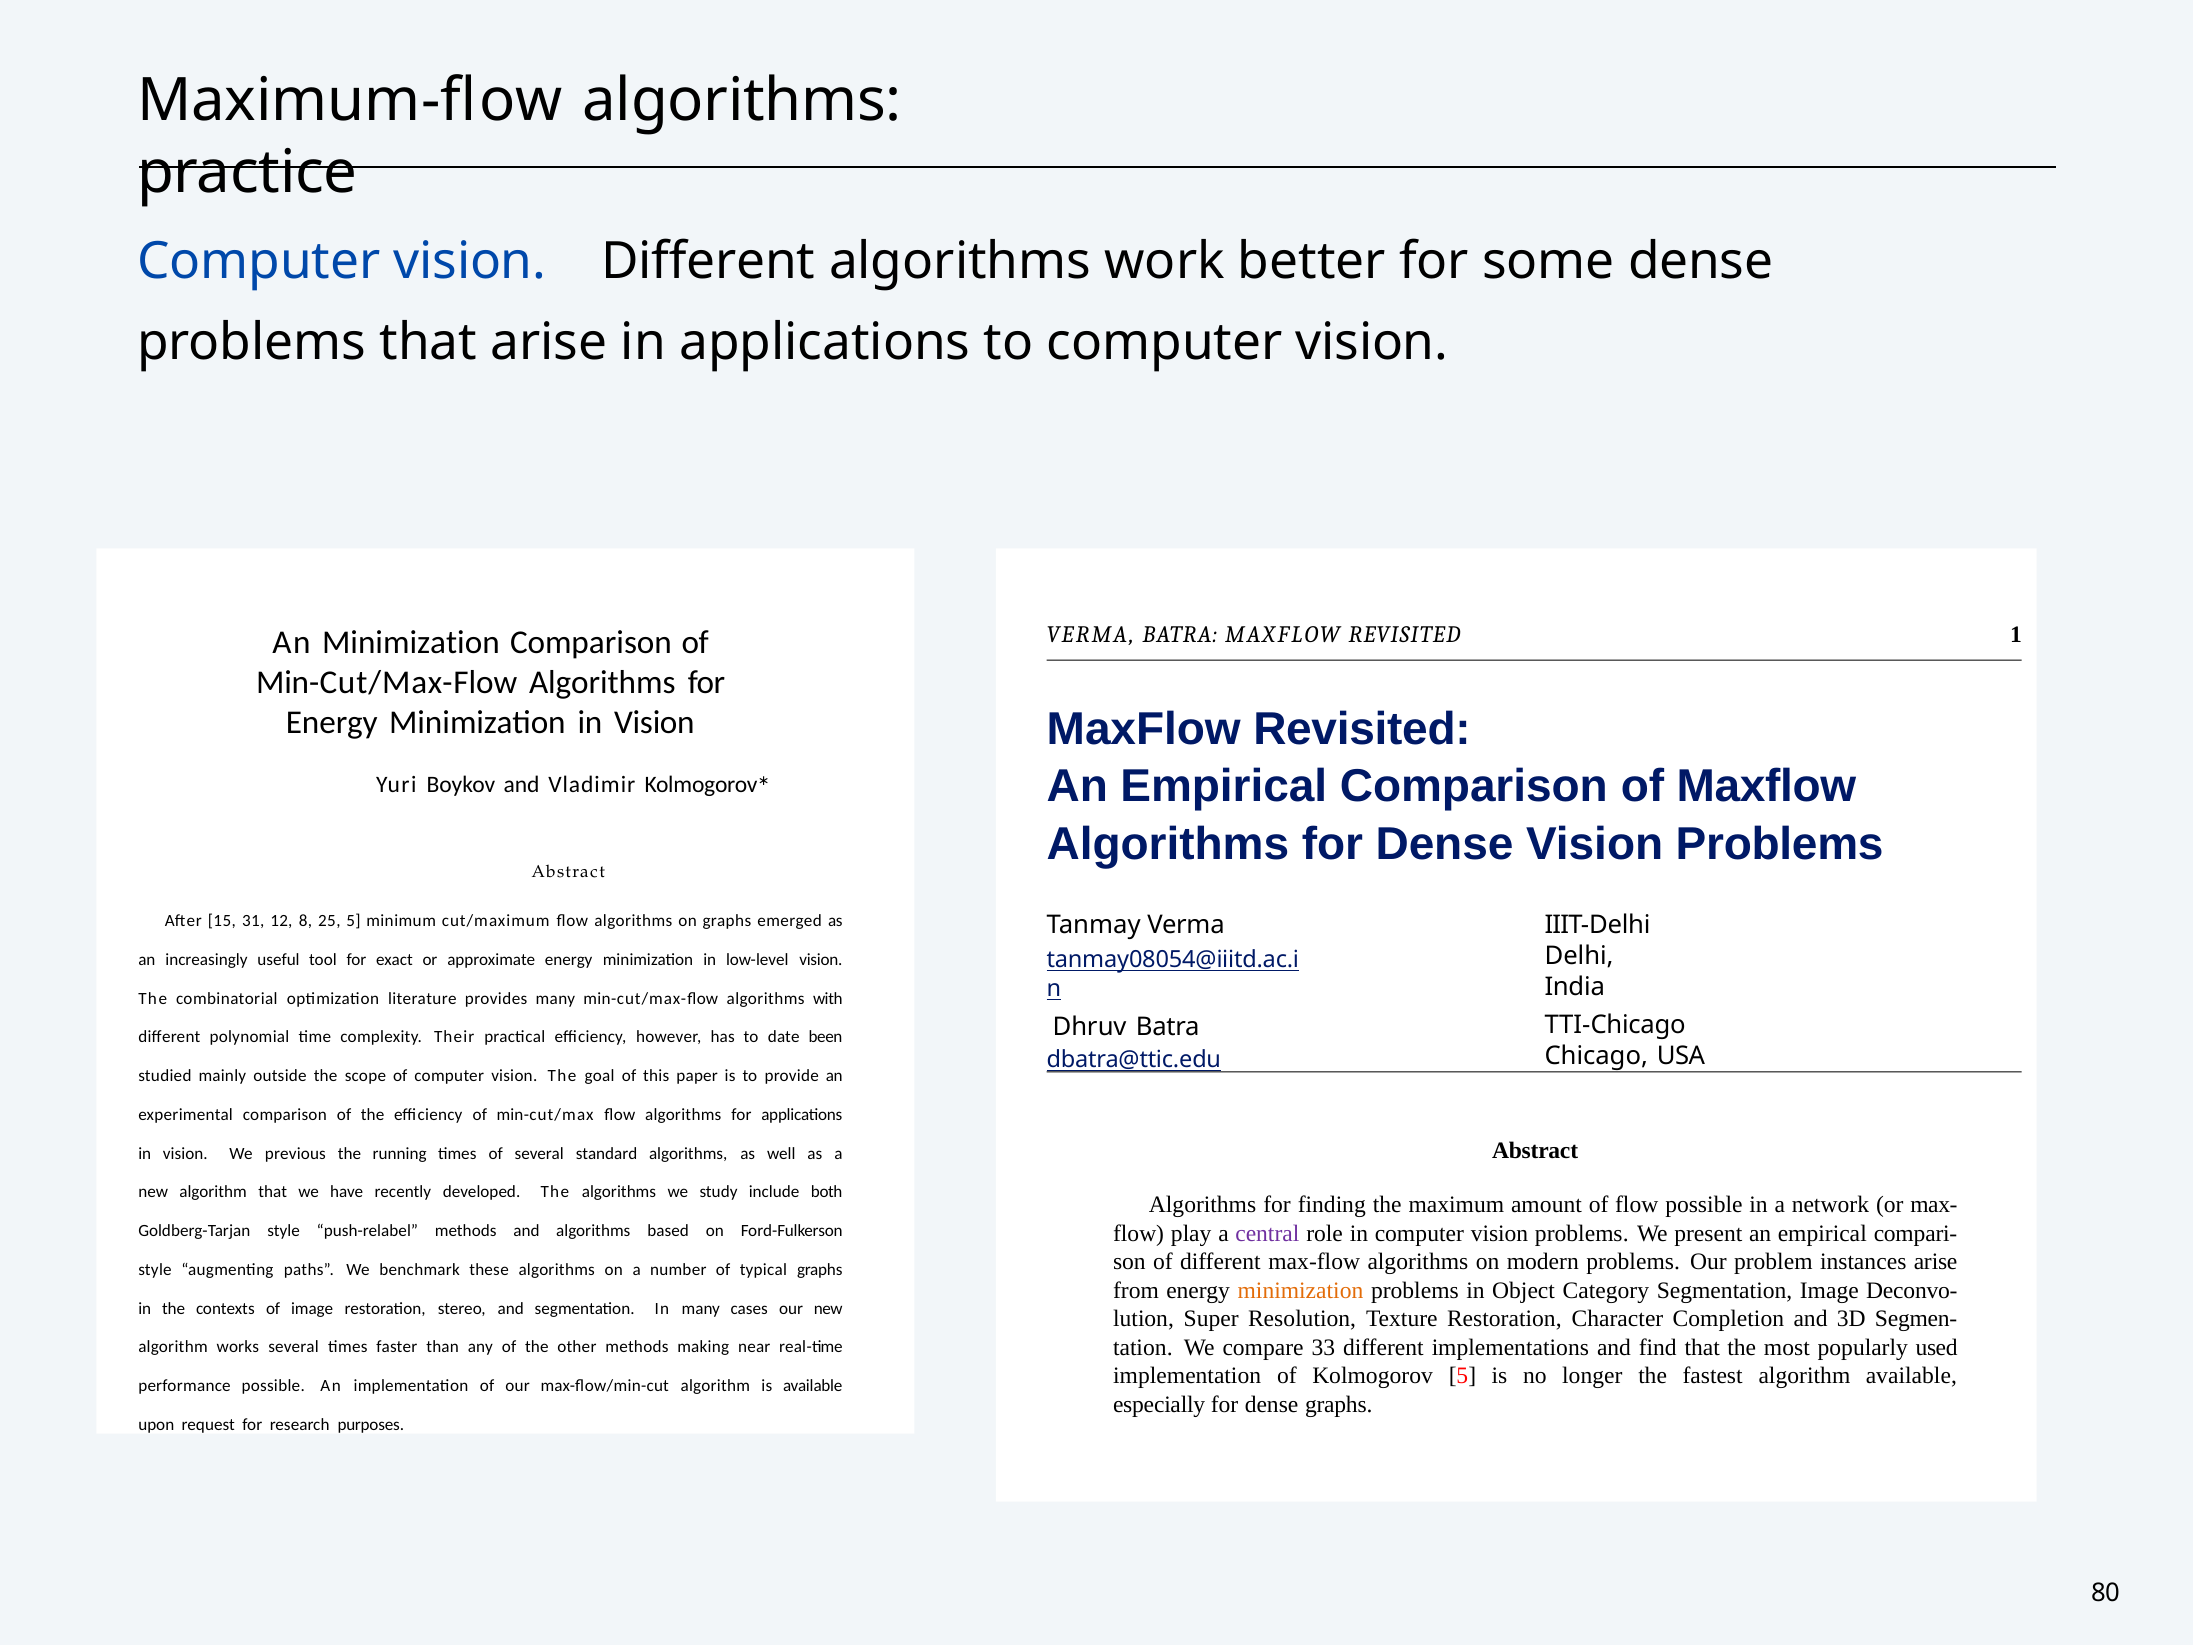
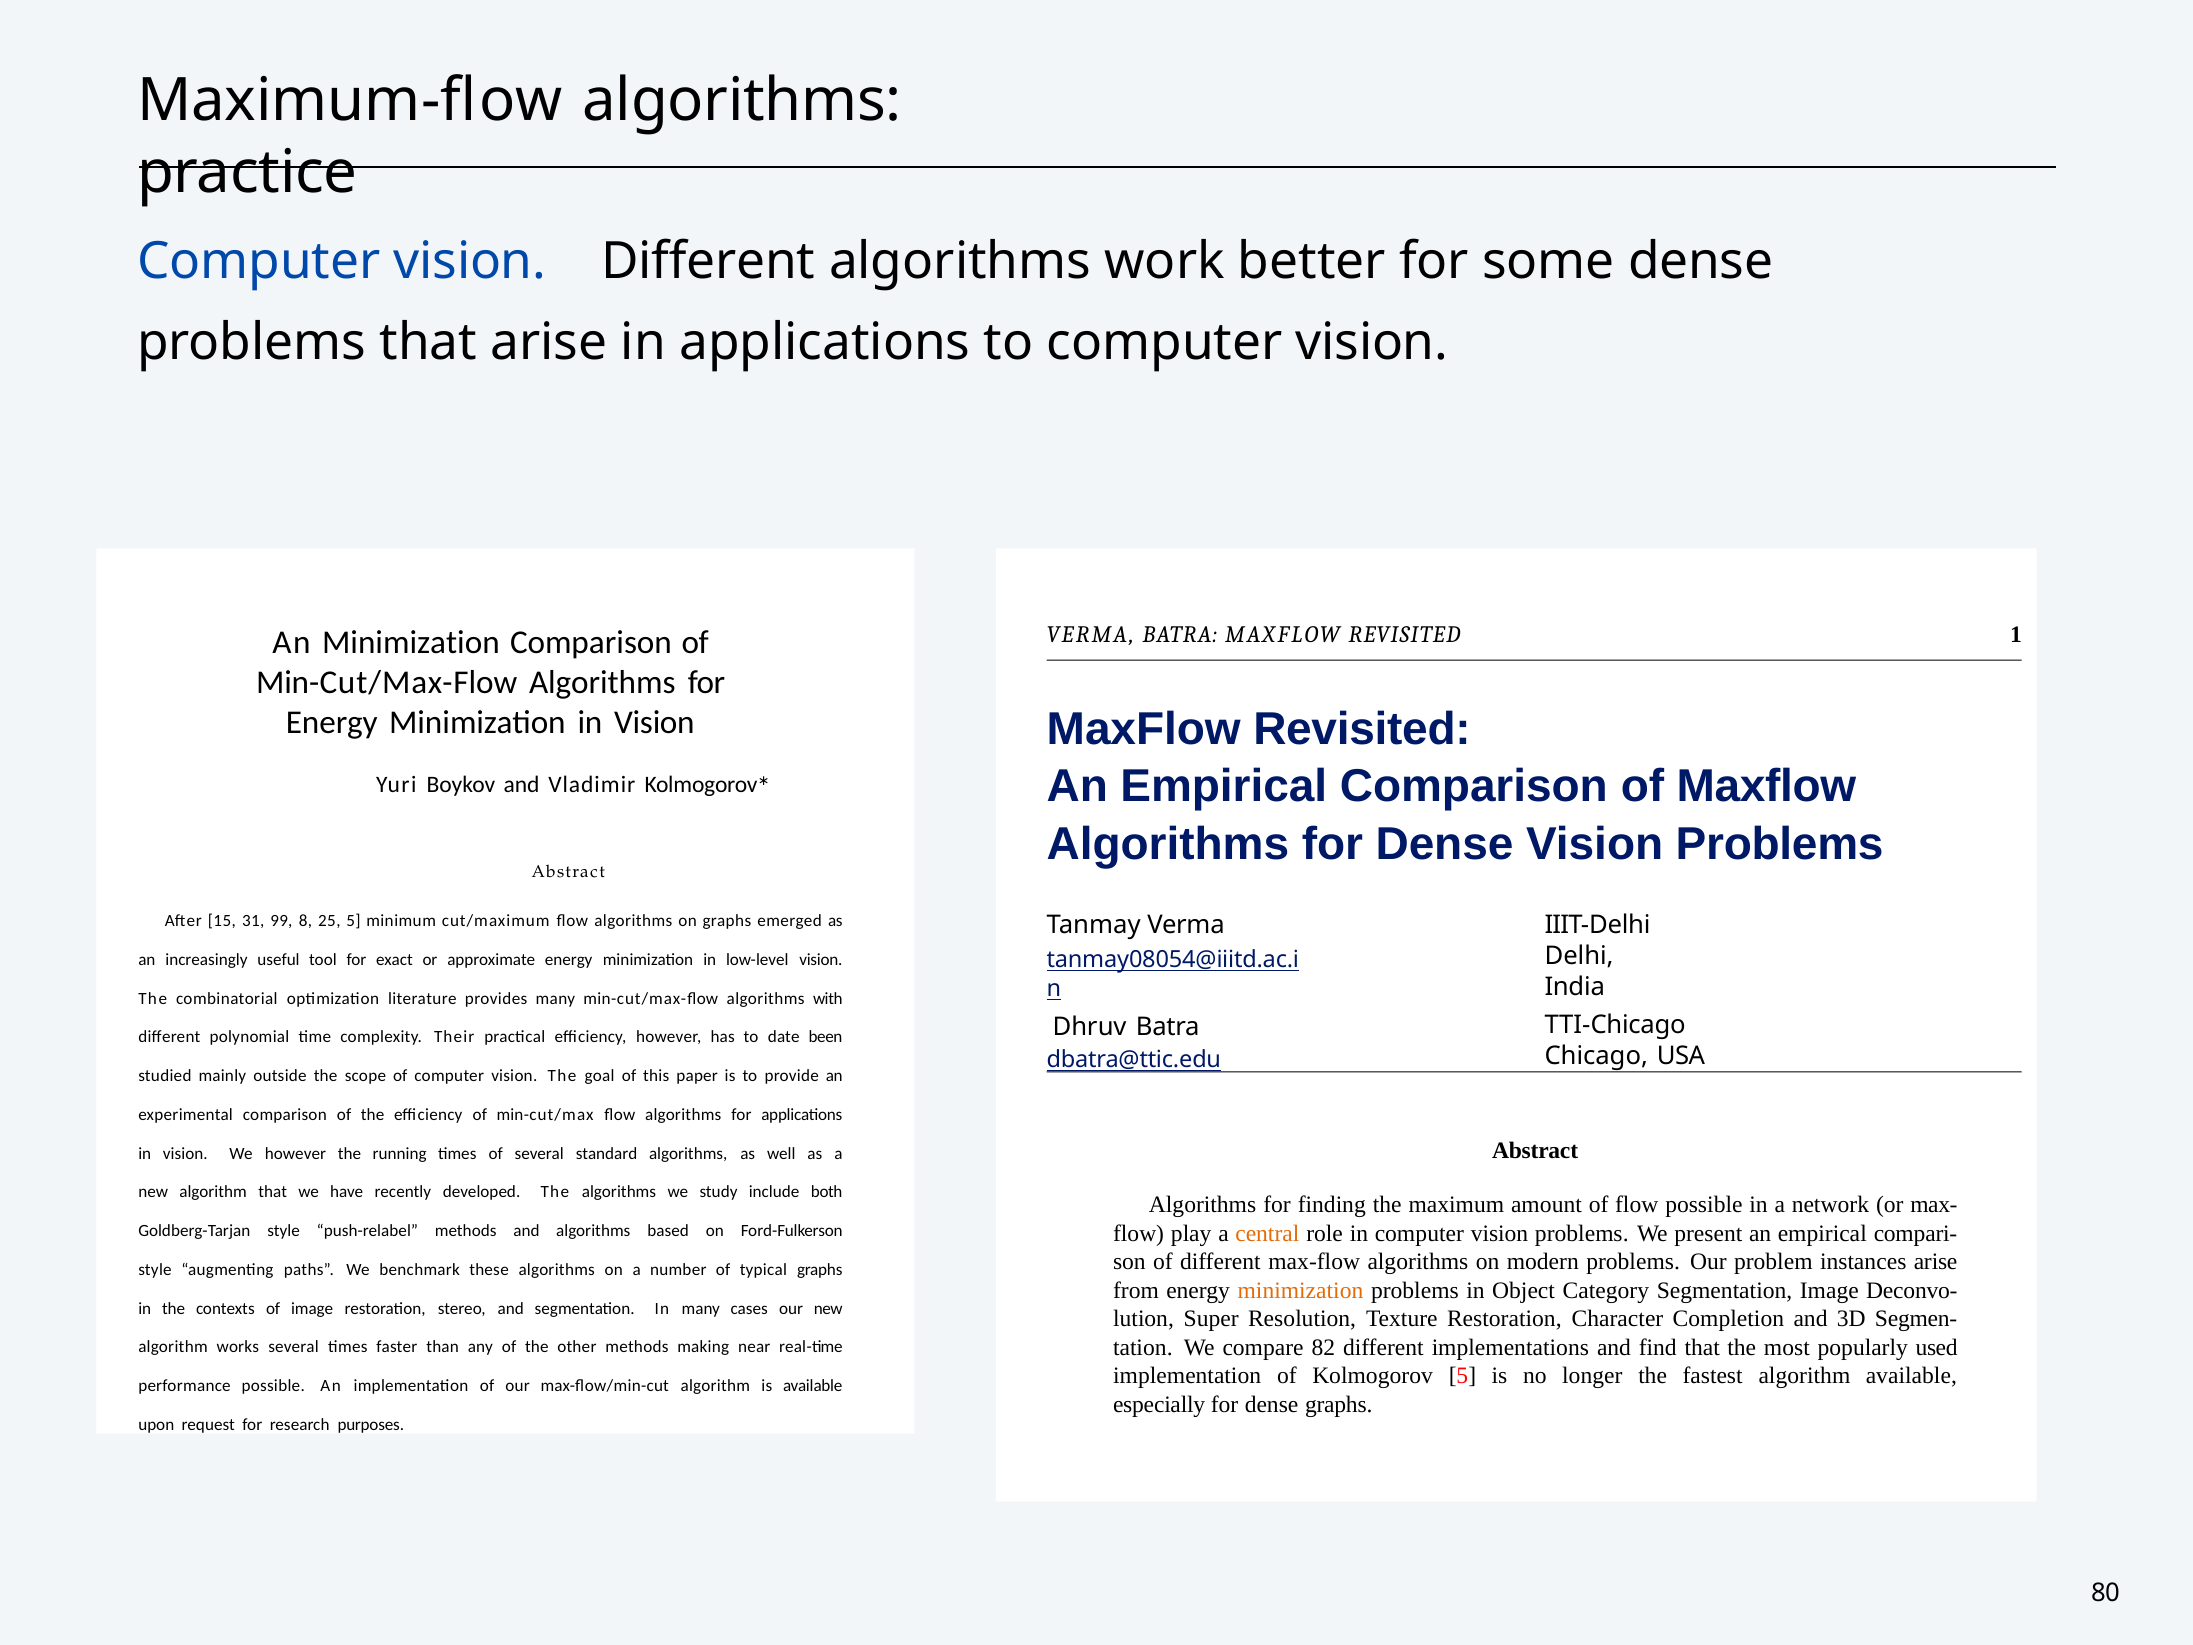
12: 12 -> 99
We previous: previous -> however
central colour: purple -> orange
33: 33 -> 82
